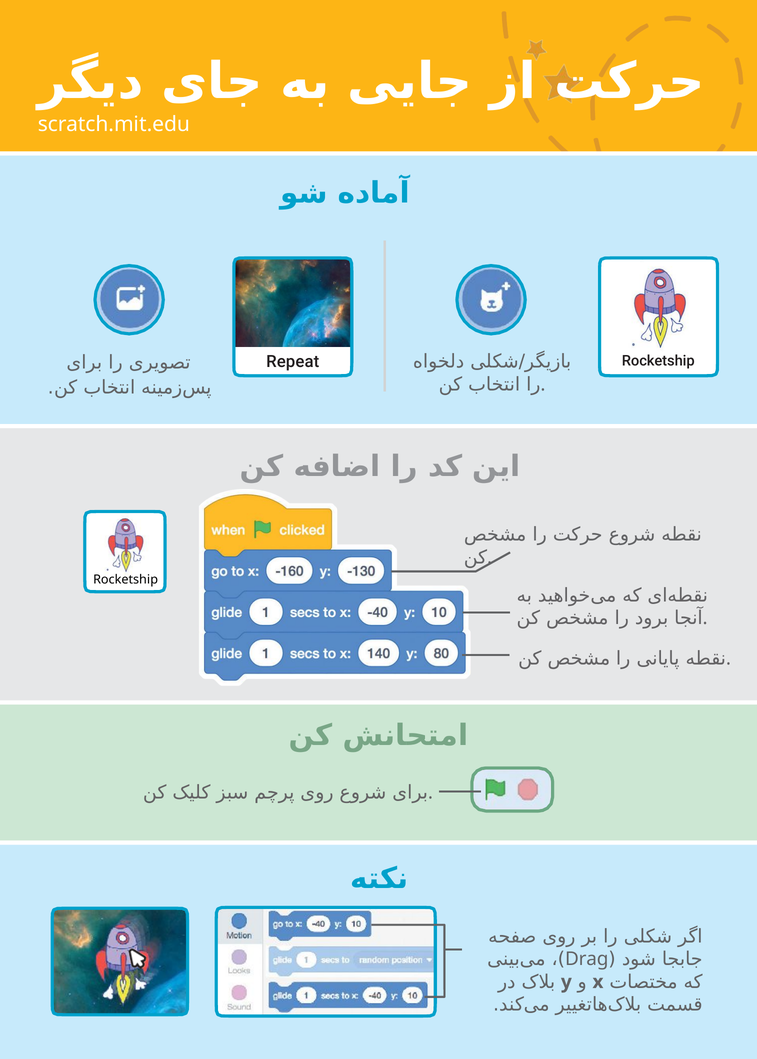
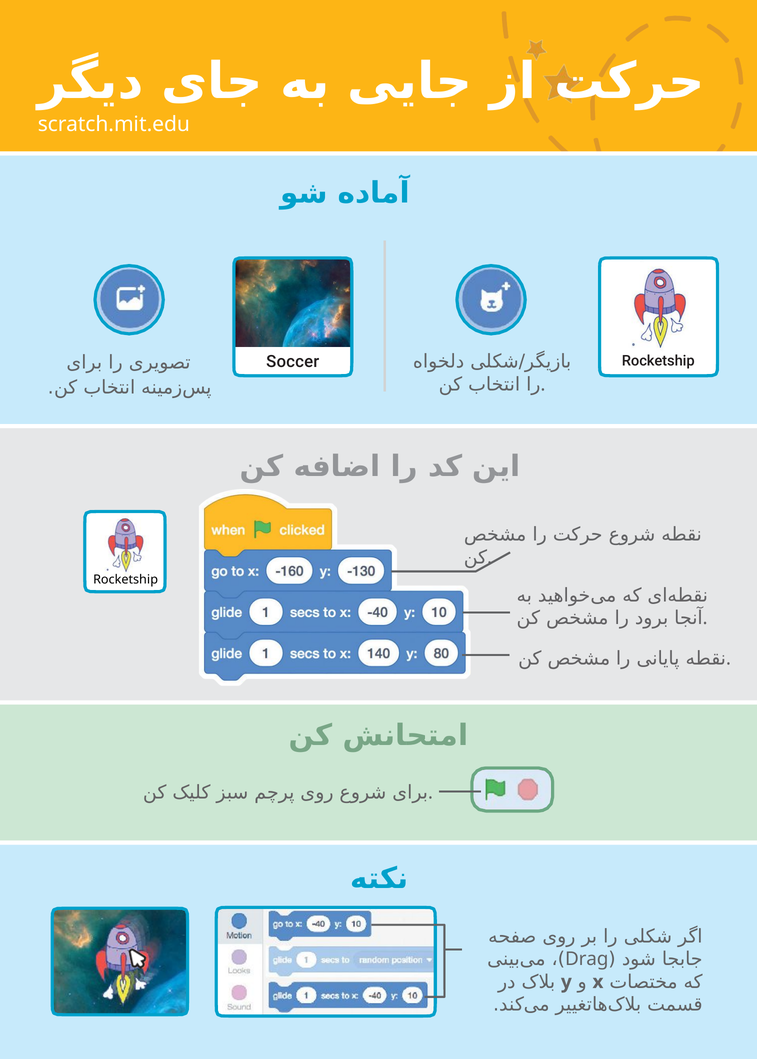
Repeat: Repeat -> Soccer
